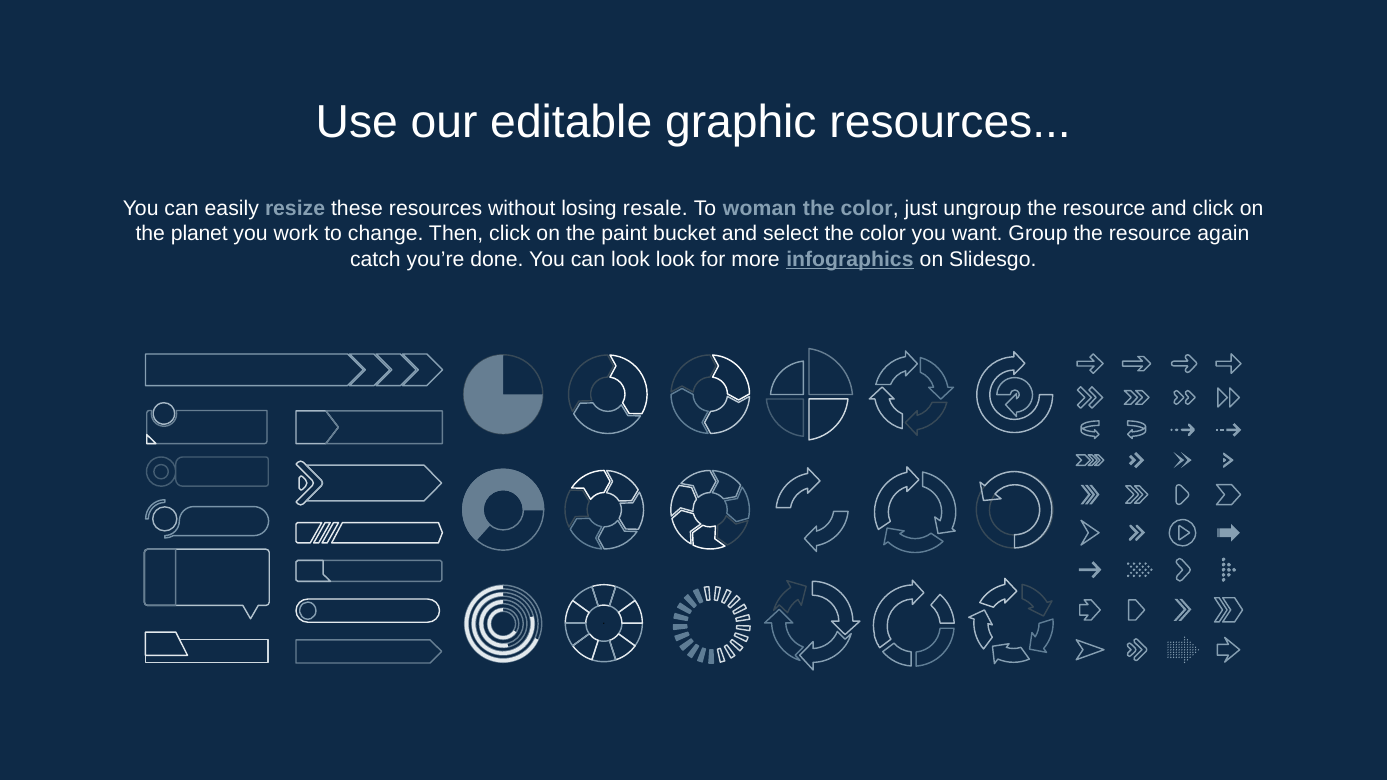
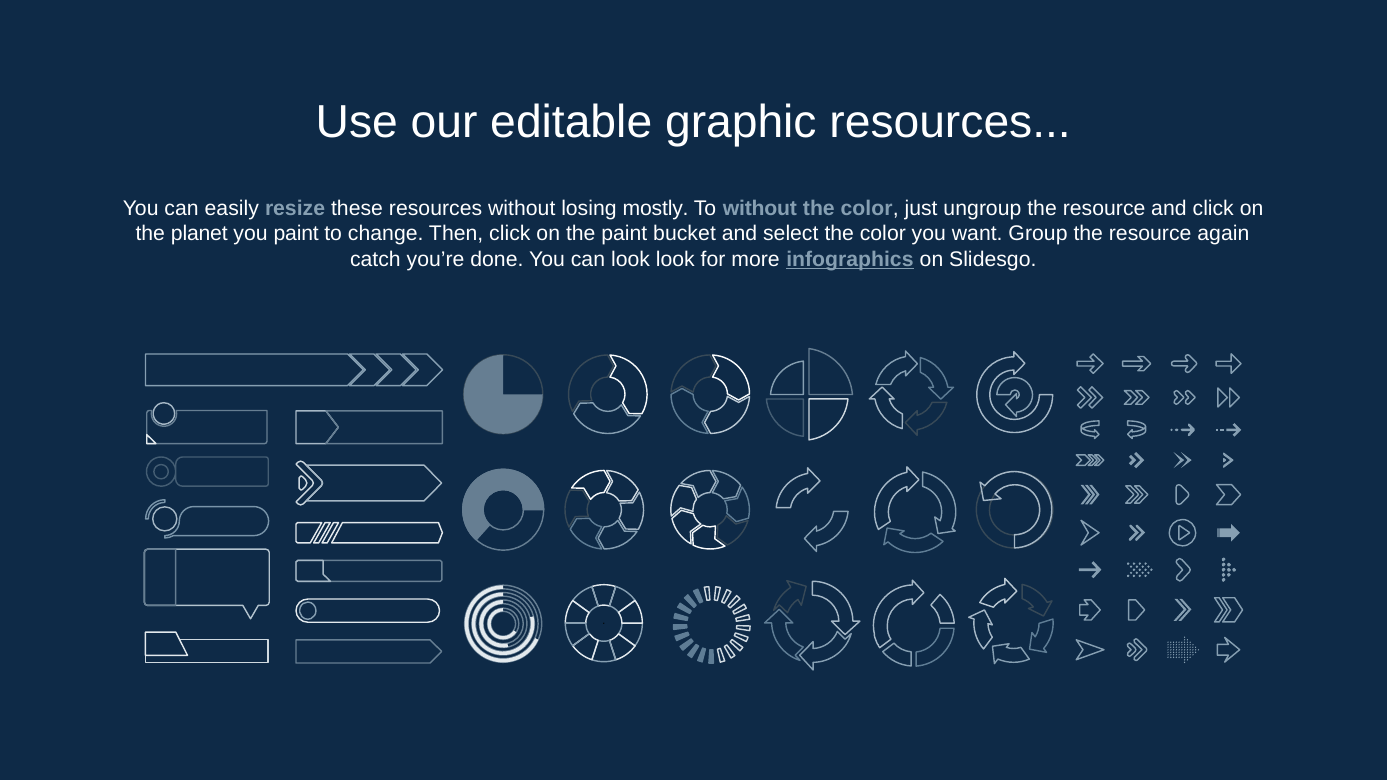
resale: resale -> mostly
To woman: woman -> without
you work: work -> paint
